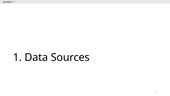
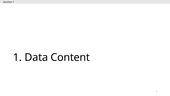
Sources: Sources -> Content
